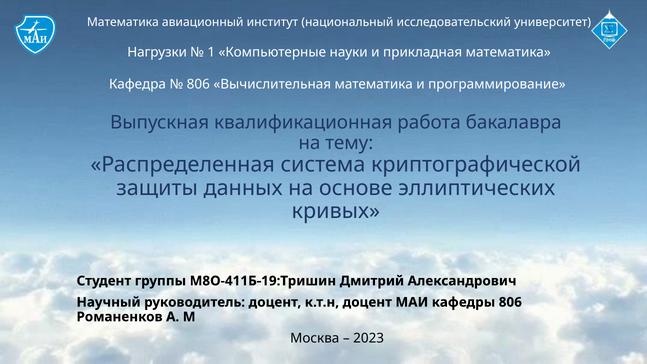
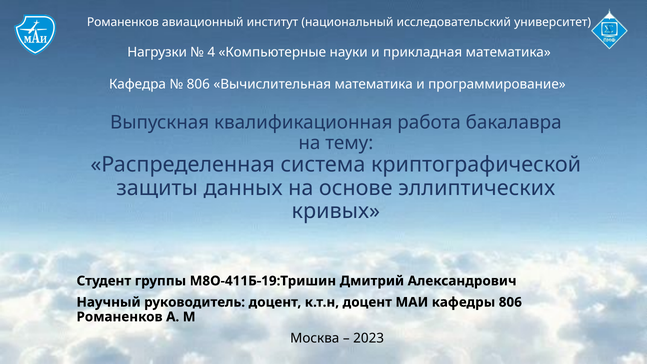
Математика at (123, 22): Математика -> Романенков
1: 1 -> 4
